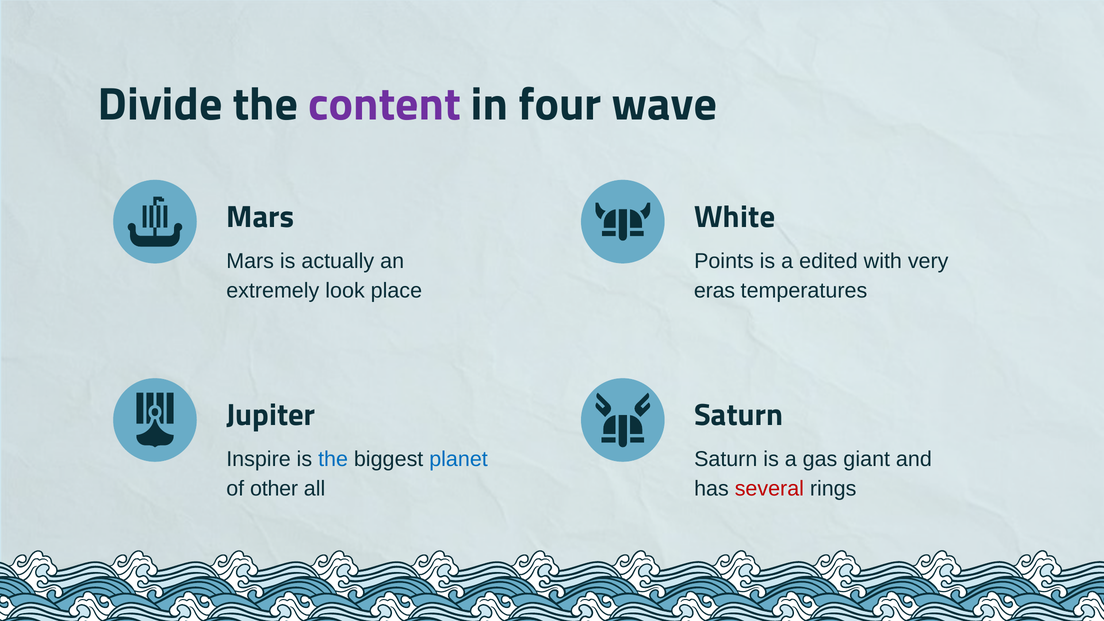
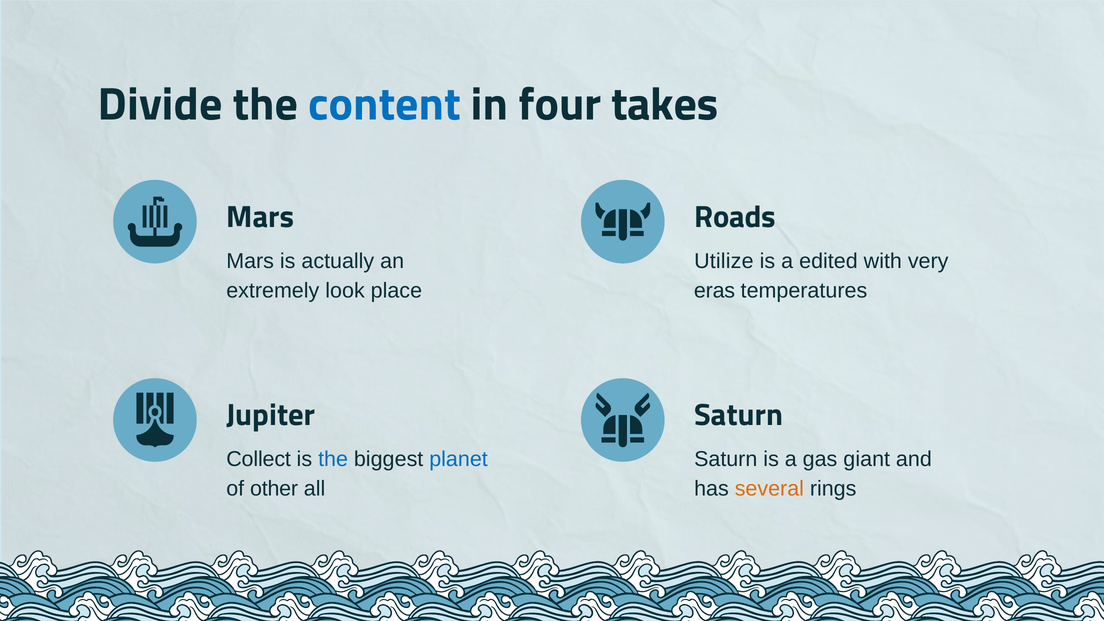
content colour: purple -> blue
wave: wave -> takes
White: White -> Roads
Points: Points -> Utilize
Inspire: Inspire -> Collect
several colour: red -> orange
